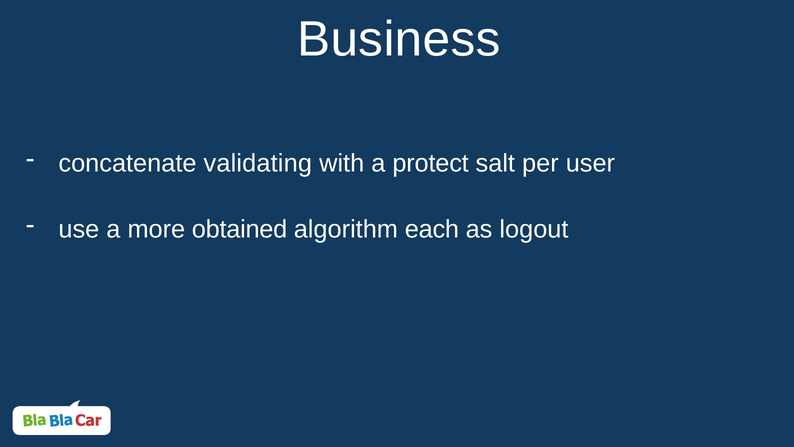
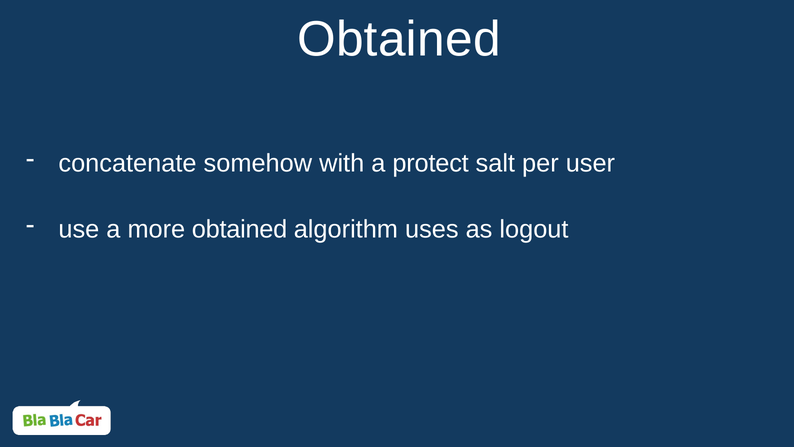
Business at (399, 39): Business -> Obtained
validating: validating -> somehow
each: each -> uses
